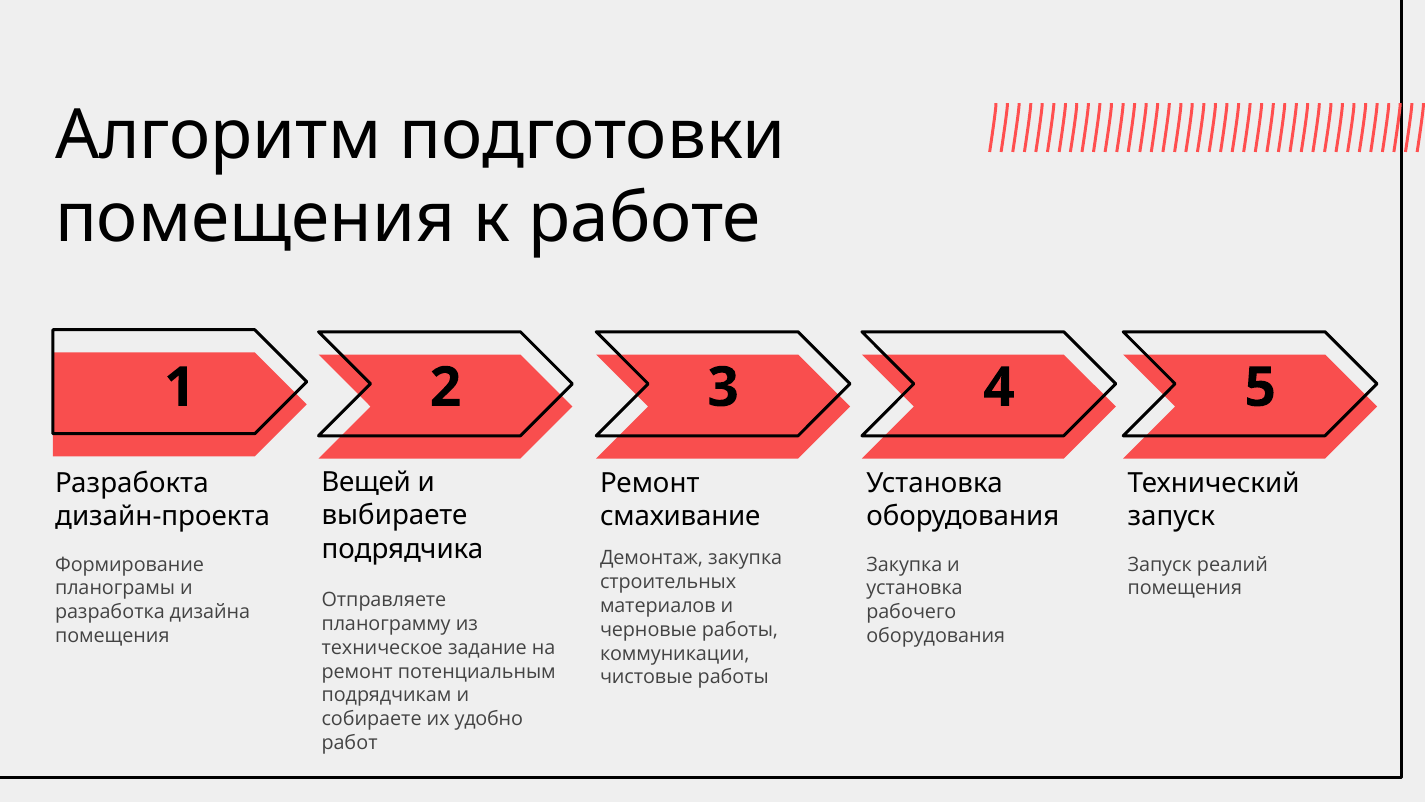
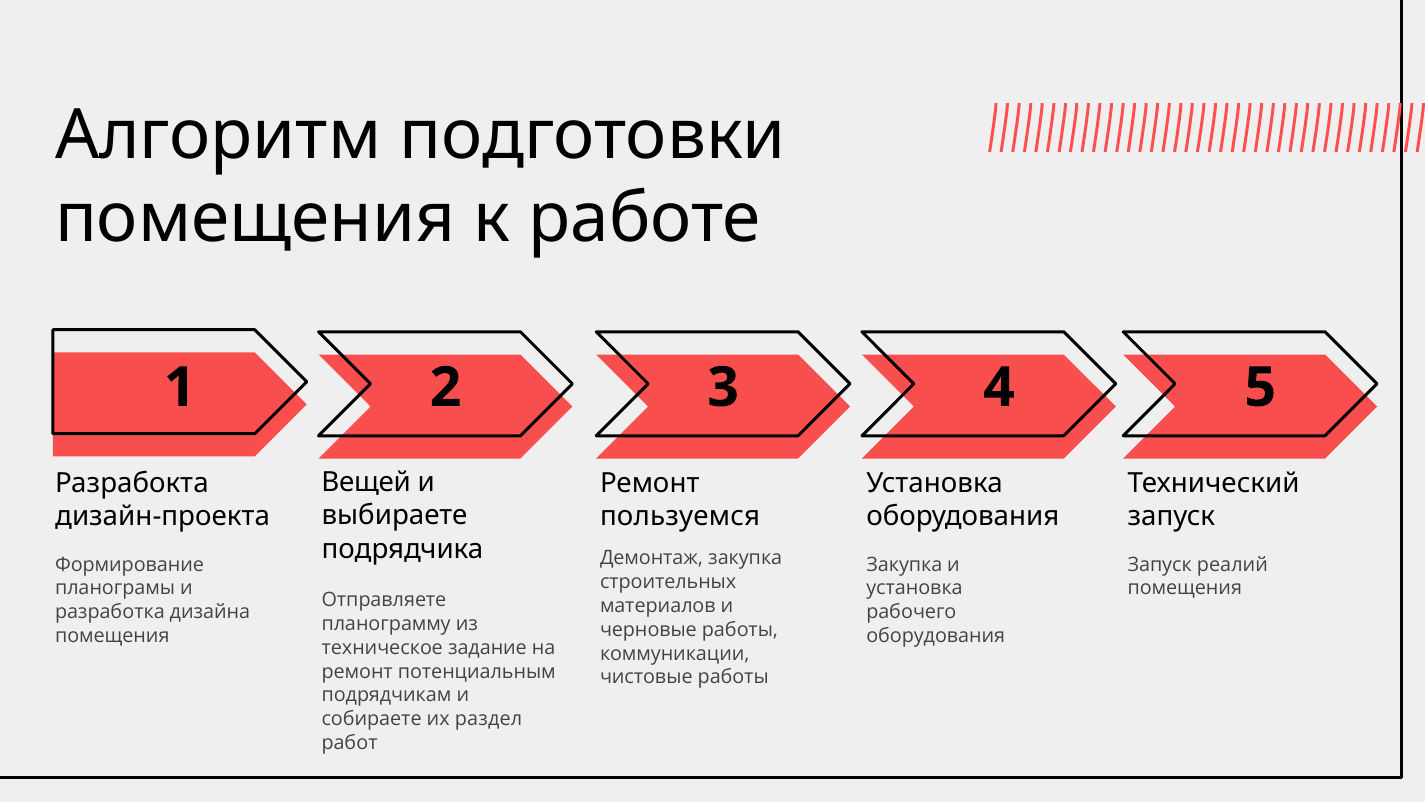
смахивание: смахивание -> пользуемся
удобно: удобно -> раздел
